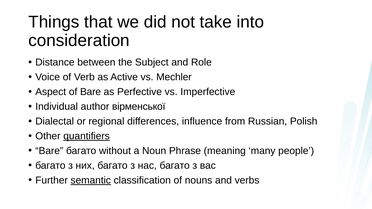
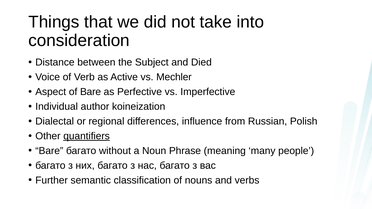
Role: Role -> Died
вірменської: вірменської -> koineization
semantic underline: present -> none
